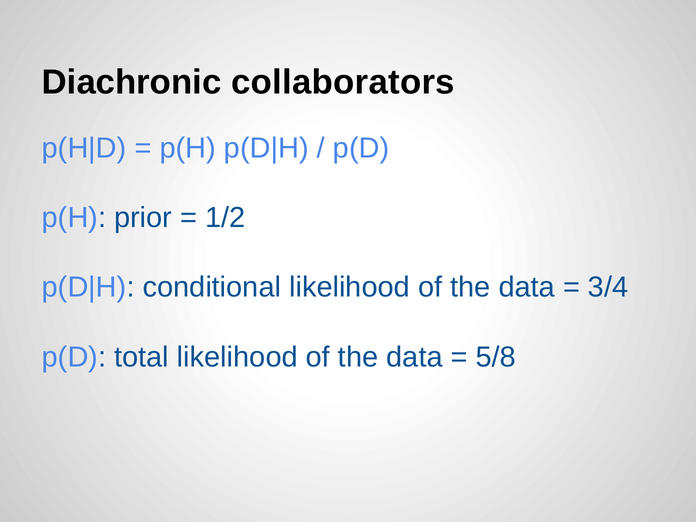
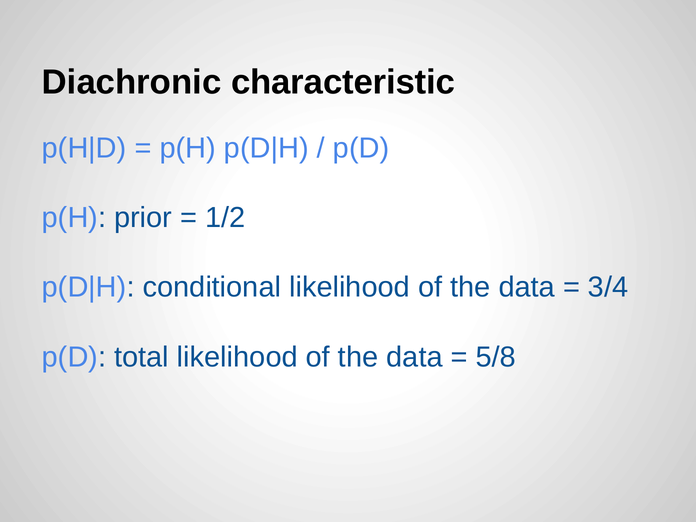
collaborators: collaborators -> characteristic
